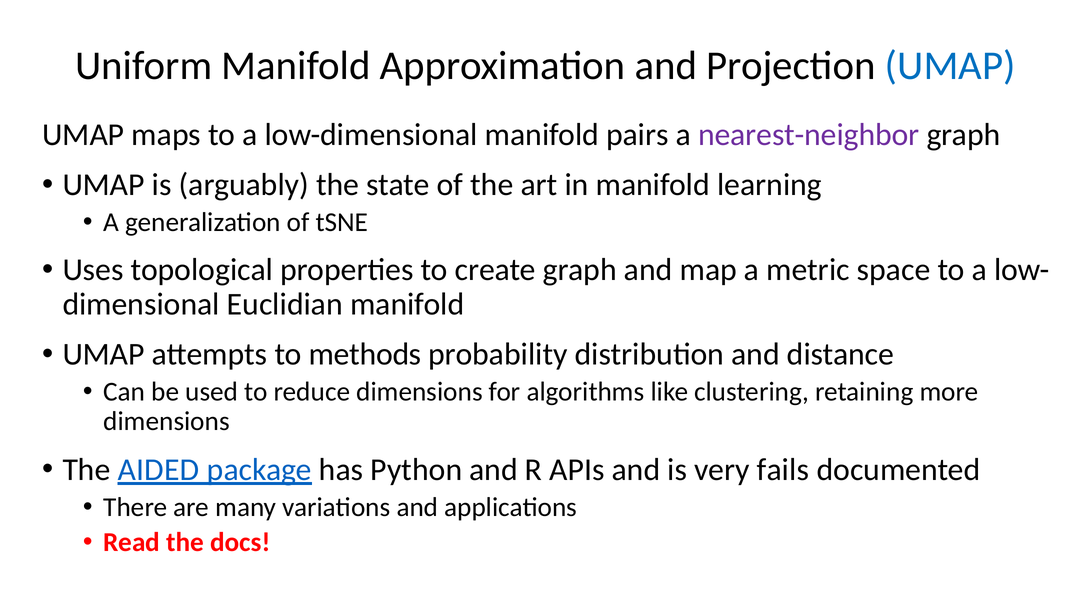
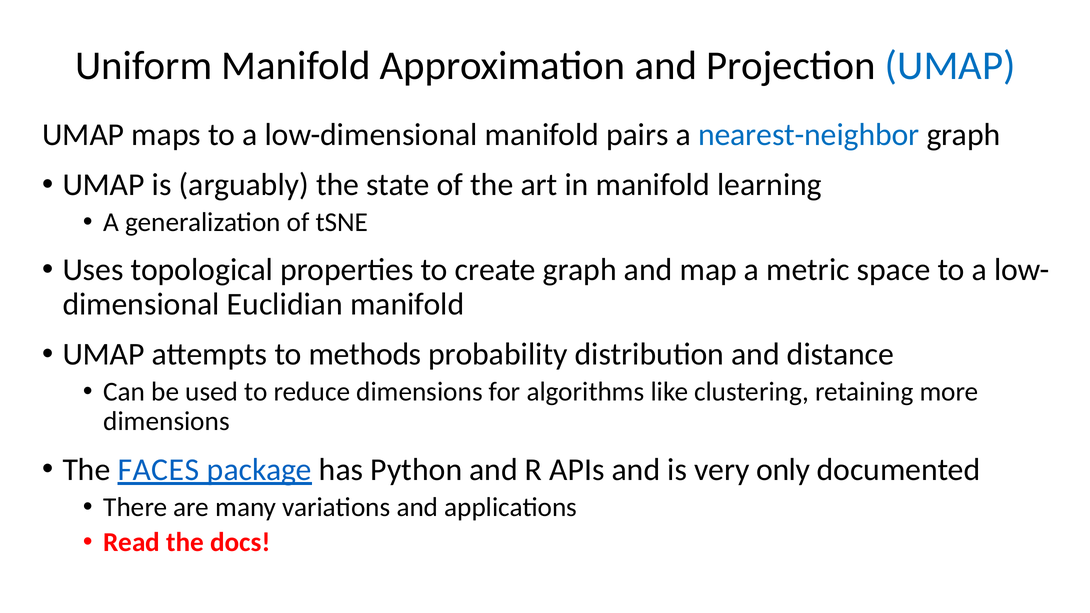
nearest-neighbor colour: purple -> blue
AIDED: AIDED -> FACES
fails: fails -> only
